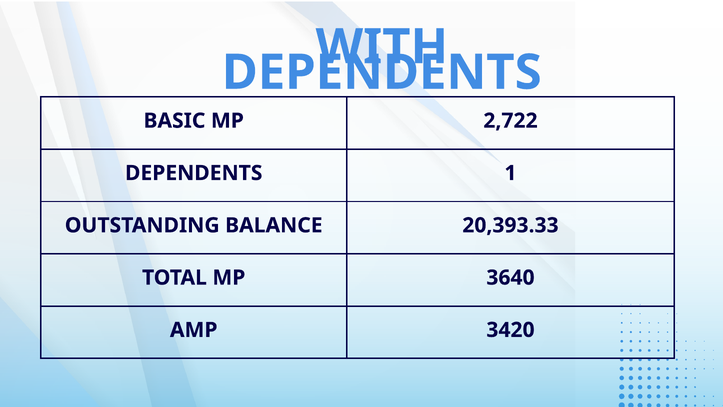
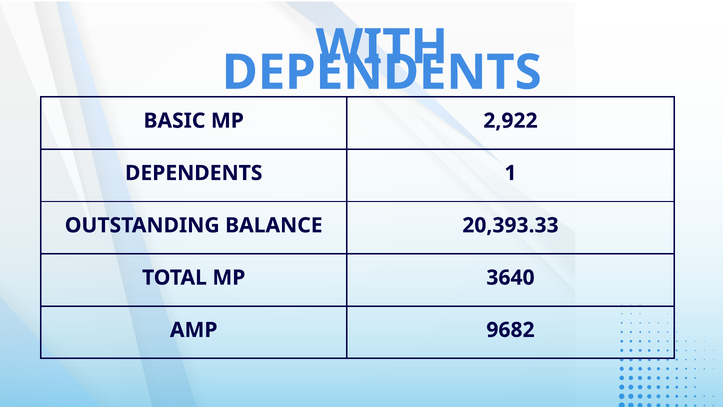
2,722: 2,722 -> 2,922
3420: 3420 -> 9682
